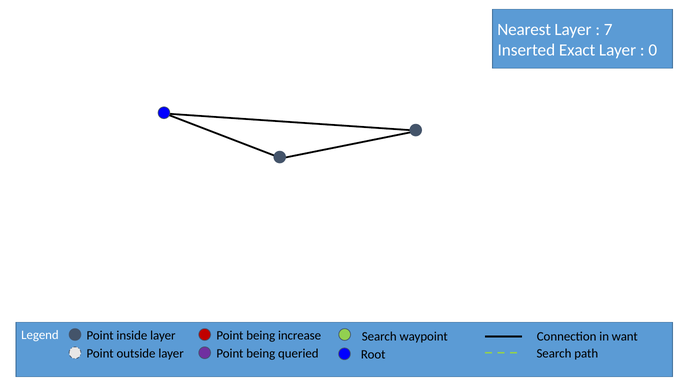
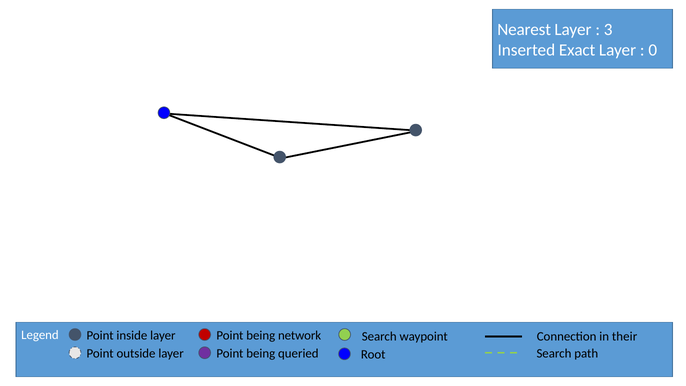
7: 7 -> 3
increase: increase -> network
want: want -> their
